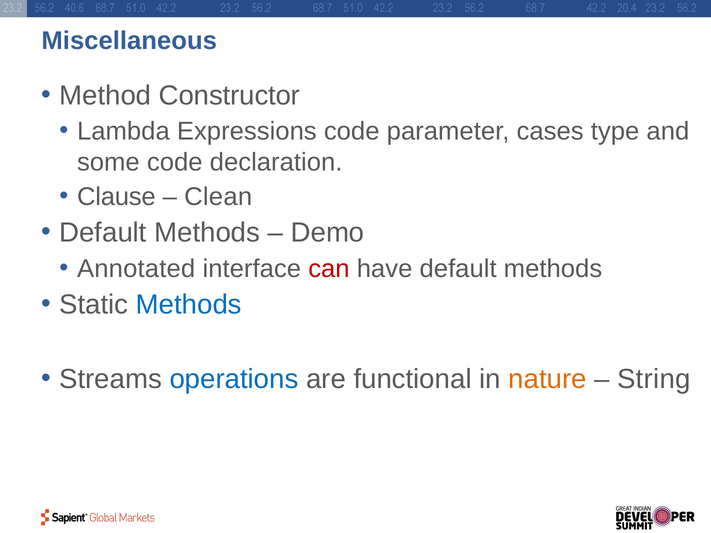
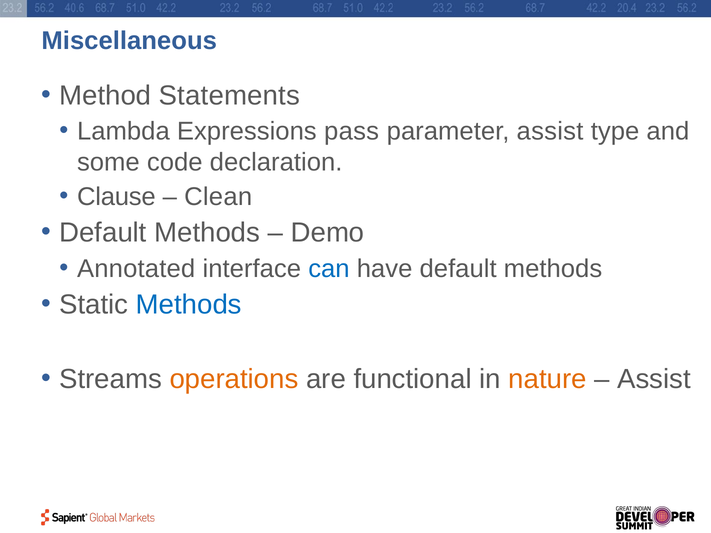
Constructor: Constructor -> Statements
Expressions code: code -> pass
parameter cases: cases -> assist
can colour: red -> blue
operations colour: blue -> orange
String at (654, 379): String -> Assist
